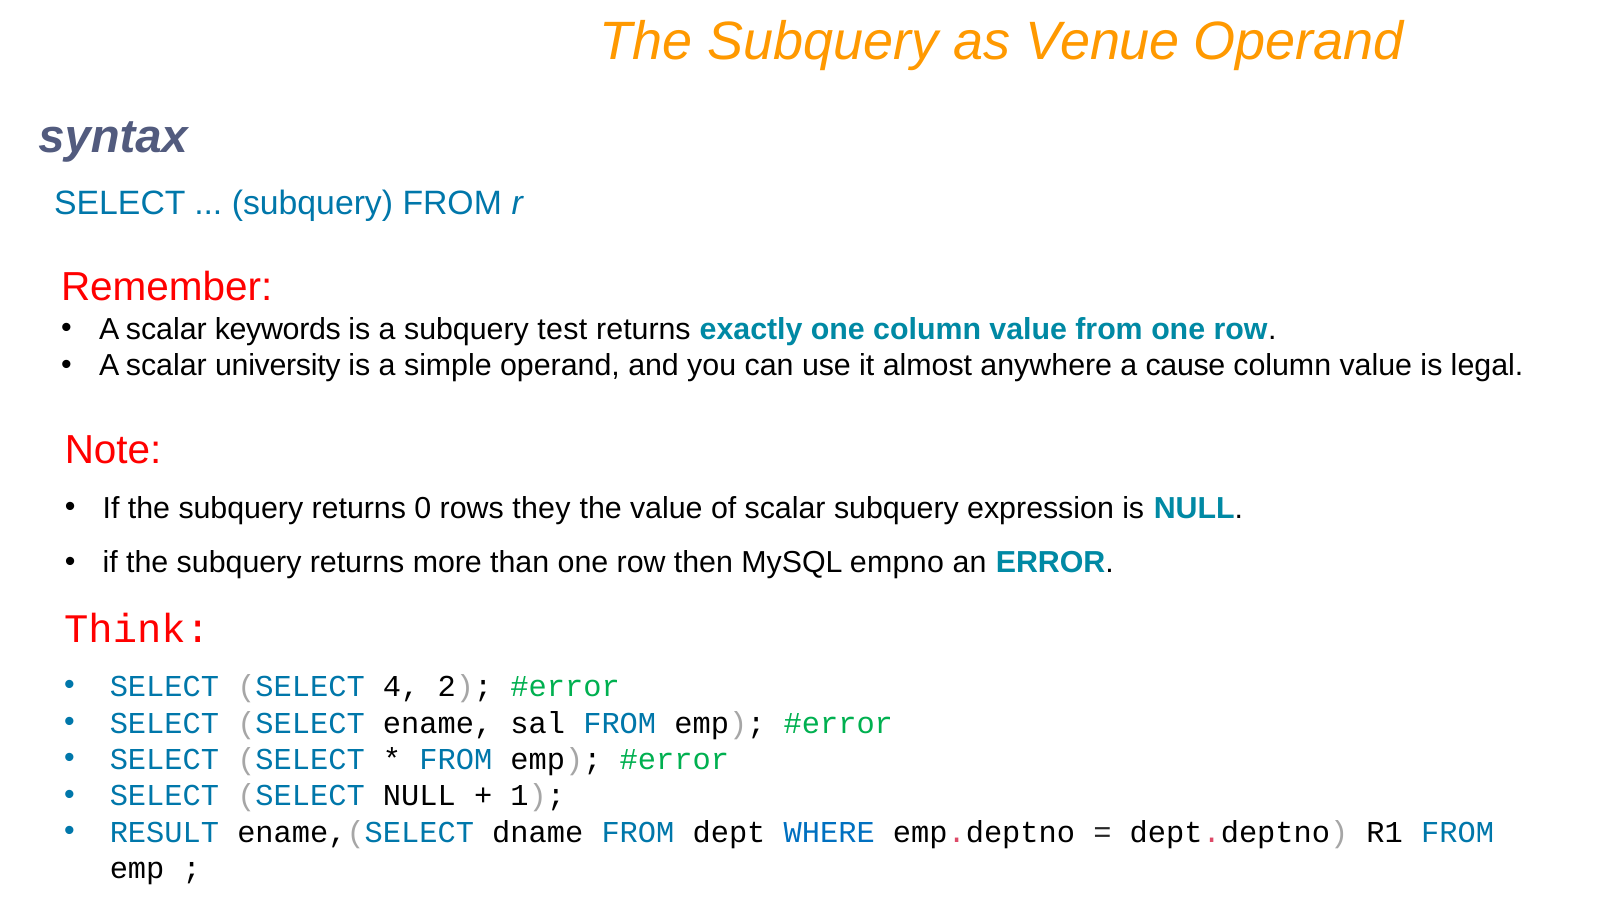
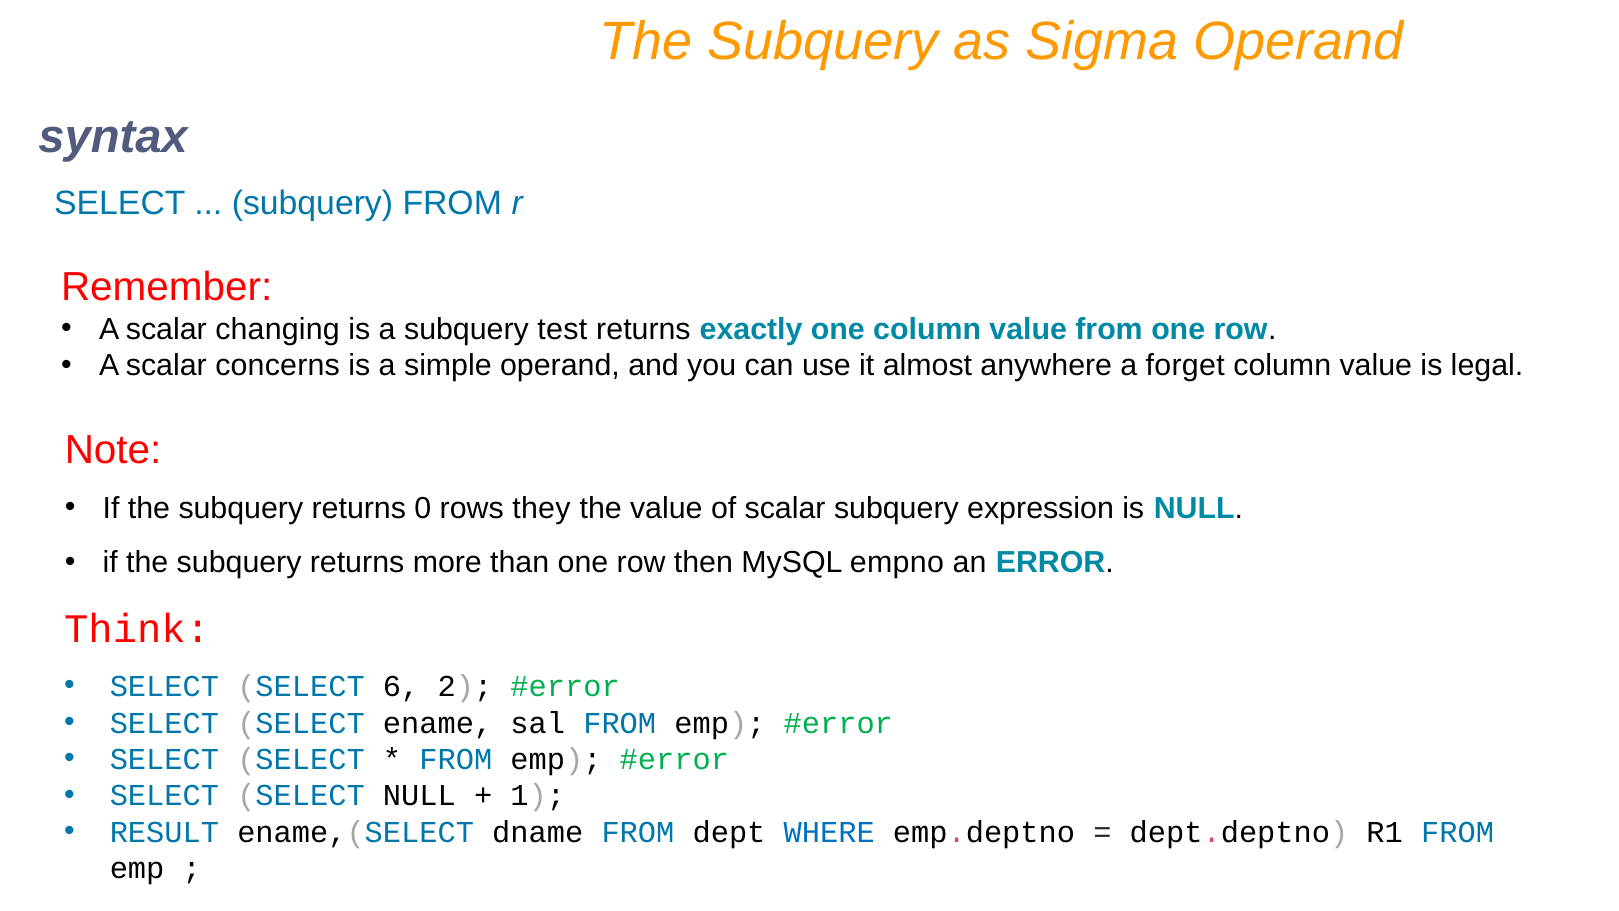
Venue: Venue -> Sigma
keywords: keywords -> changing
university: university -> concerns
cause: cause -> forget
4: 4 -> 6
